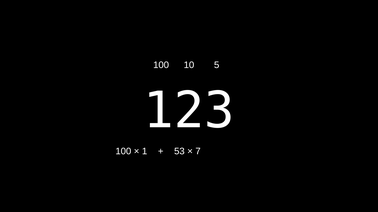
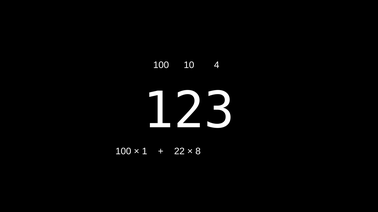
5: 5 -> 4
53: 53 -> 22
7: 7 -> 8
